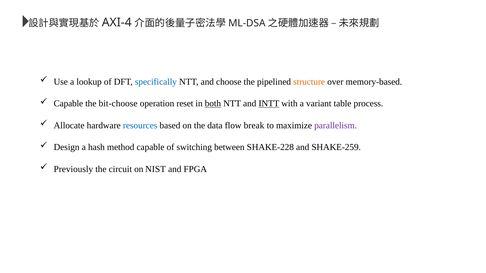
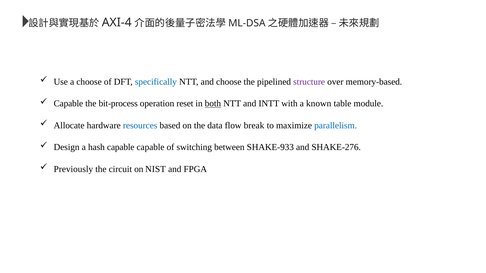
a lookup: lookup -> choose
structure colour: orange -> purple
bit-choose: bit-choose -> bit-process
INTT underline: present -> none
variant: variant -> known
process: process -> module
parallelism colour: purple -> blue
hash method: method -> capable
SHAKE-228: SHAKE-228 -> SHAKE-933
SHAKE-259: SHAKE-259 -> SHAKE-276
